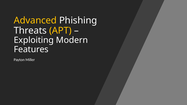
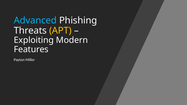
Advanced colour: yellow -> light blue
